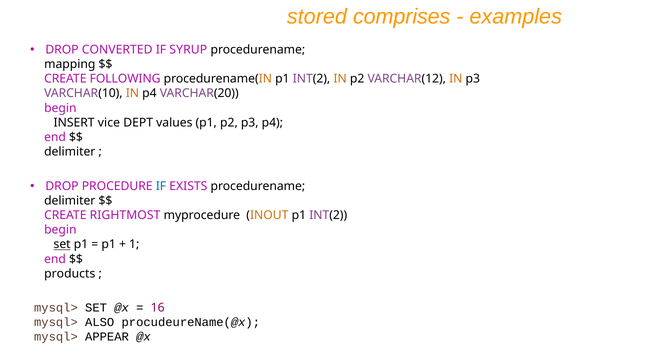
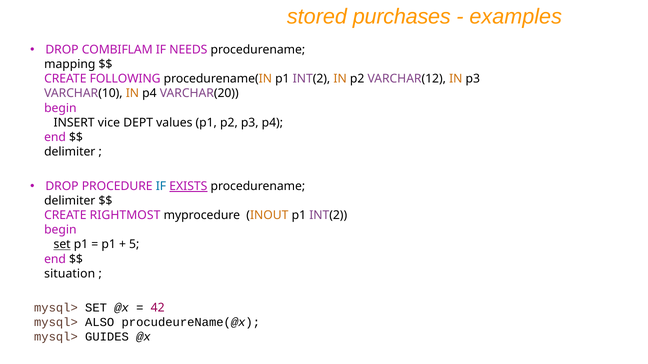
comprises: comprises -> purchases
CONVERTED: CONVERTED -> COMBIFLAM
SYRUP: SYRUP -> NEEDS
EXISTS underline: none -> present
1: 1 -> 5
products: products -> situation
16: 16 -> 42
APPEAR: APPEAR -> GUIDES
